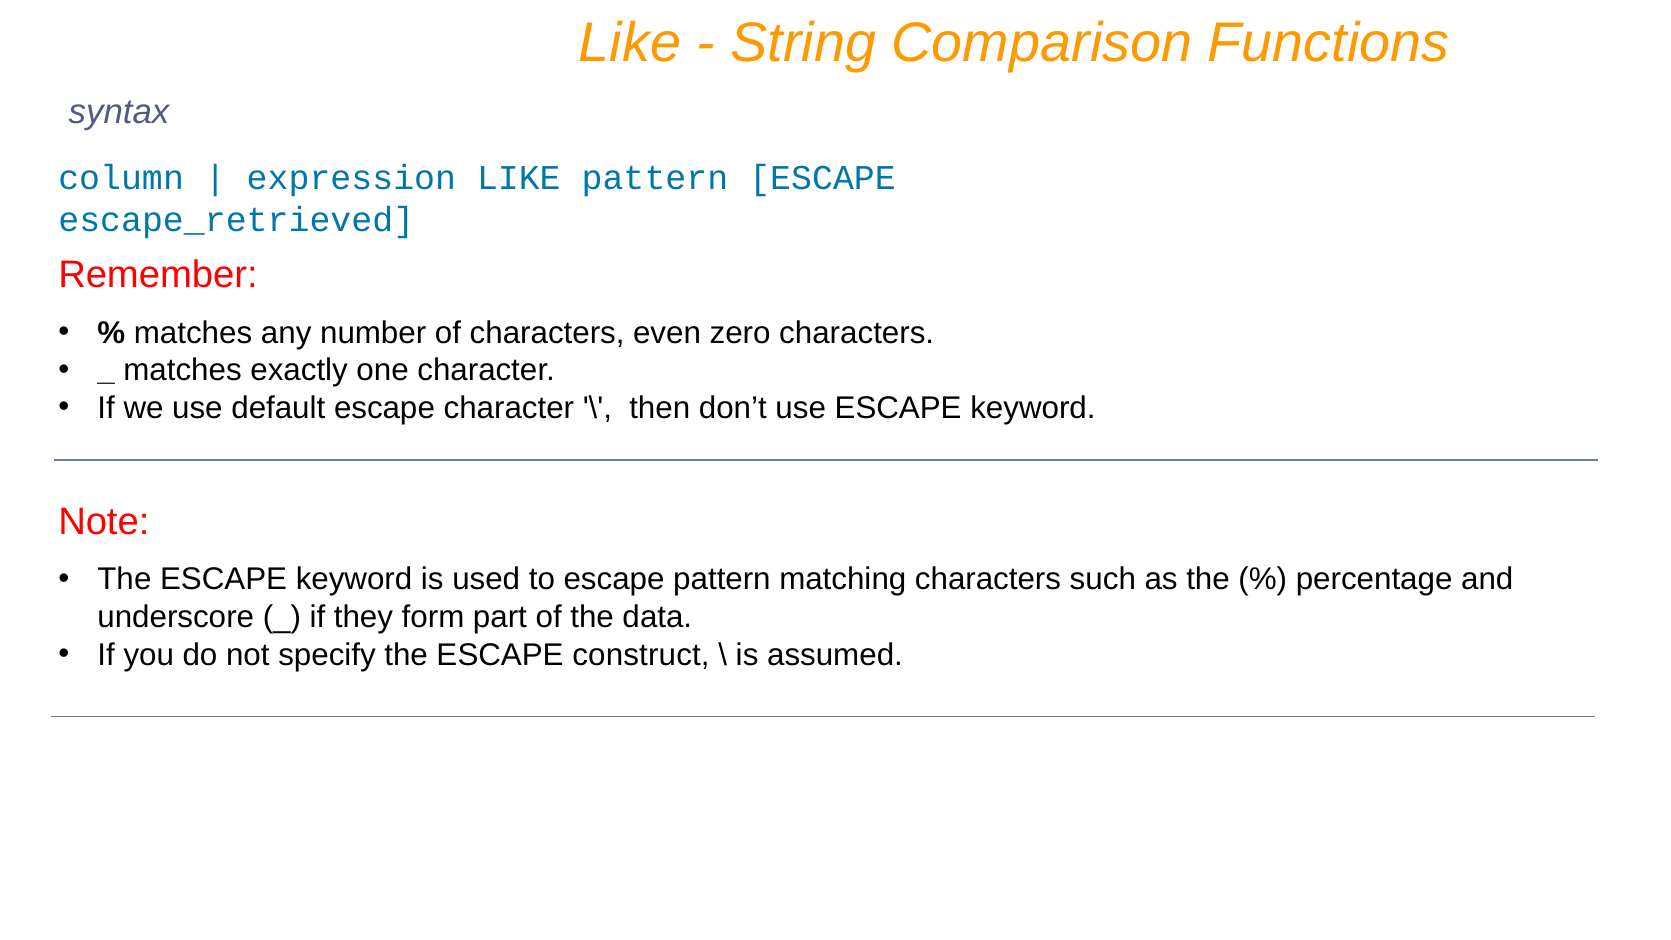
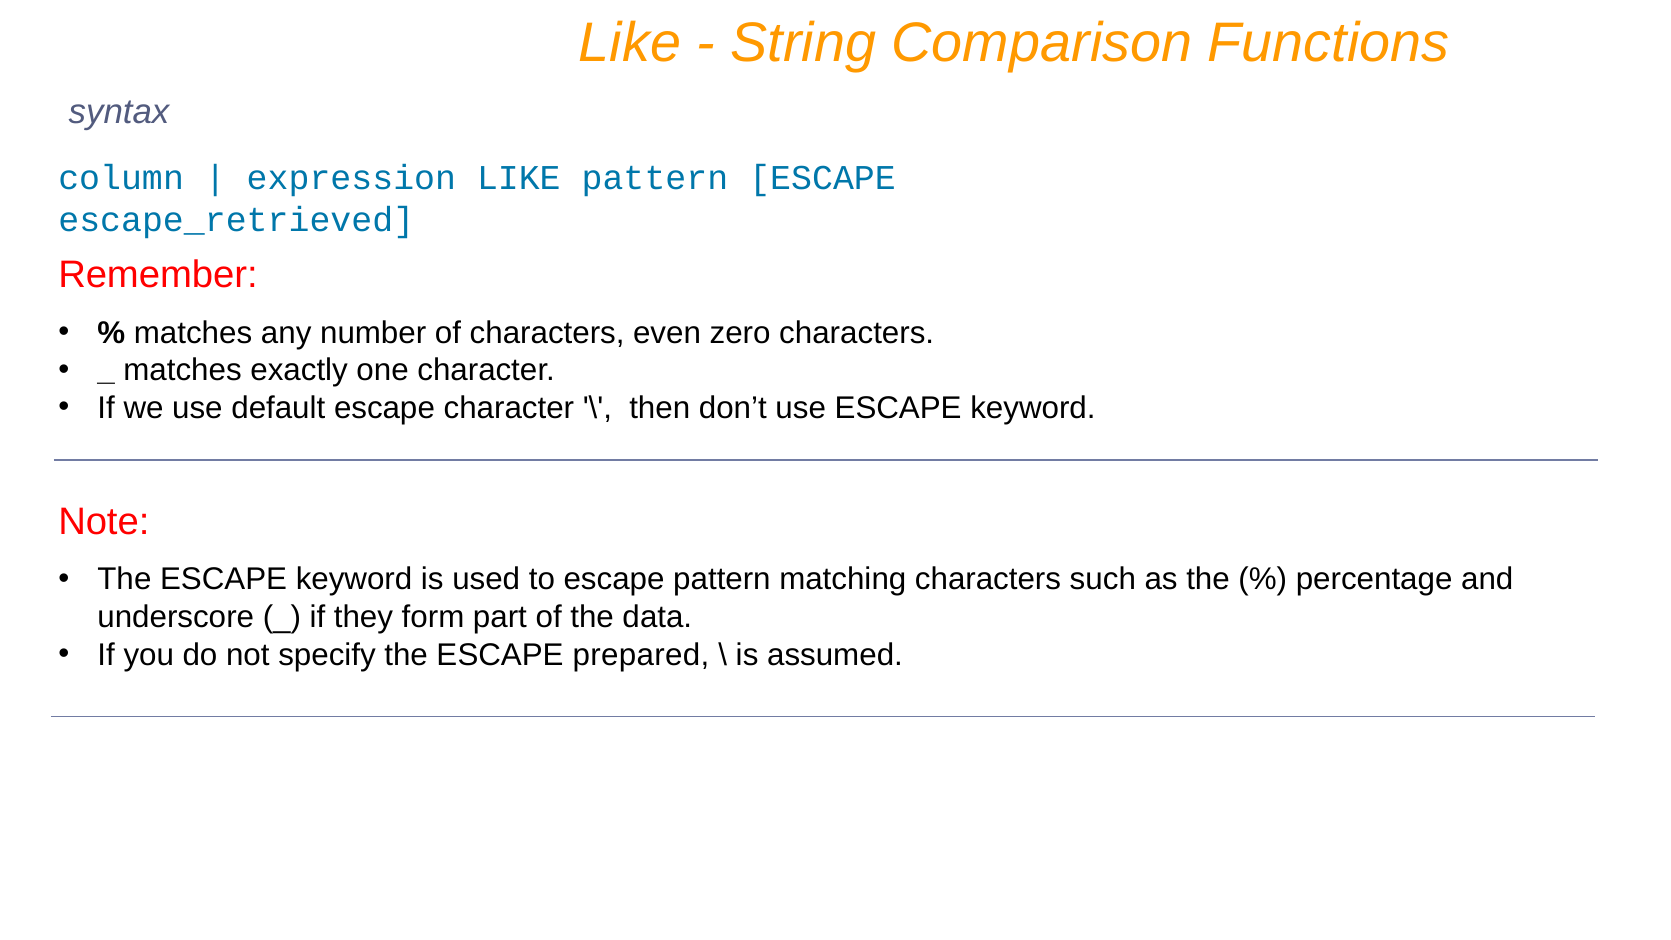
construct: construct -> prepared
